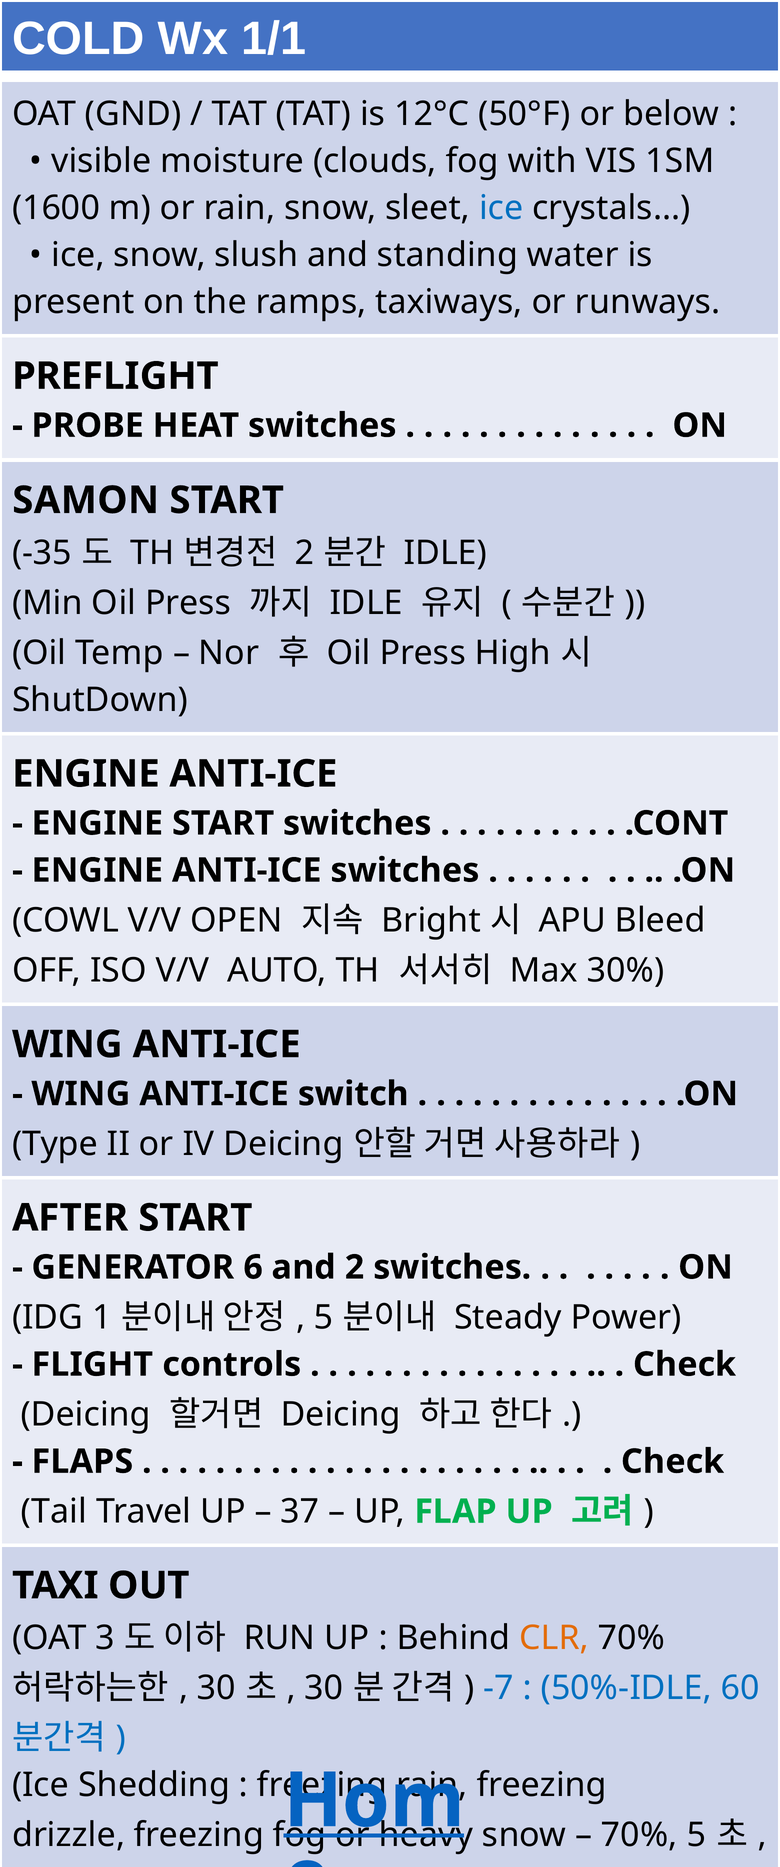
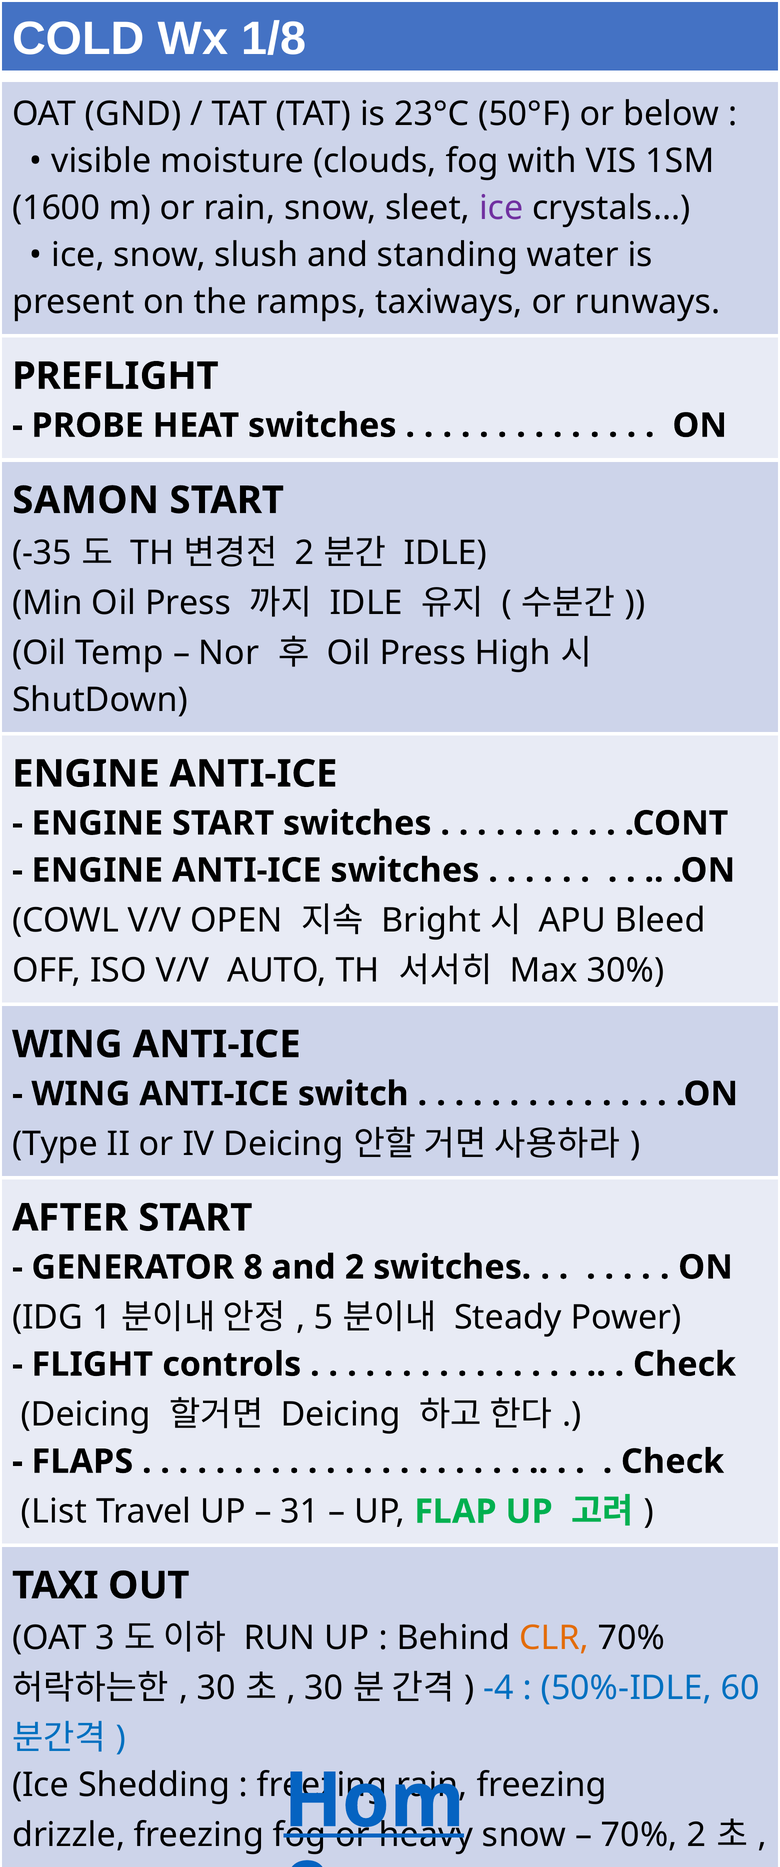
1/1: 1/1 -> 1/8
12°C: 12°C -> 23°C
ice at (501, 208) colour: blue -> purple
6: 6 -> 8
Tail: Tail -> List
37: 37 -> 31
-7: -7 -> -4
70% 5: 5 -> 2
